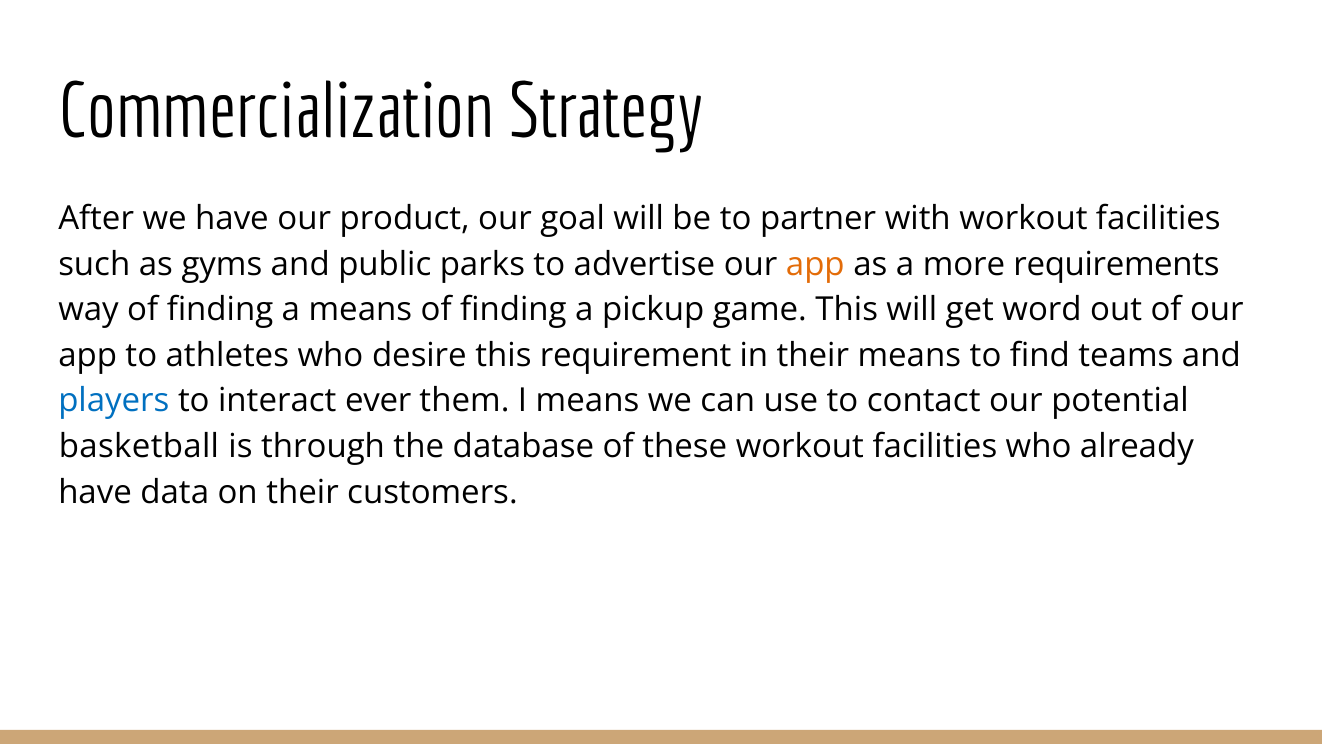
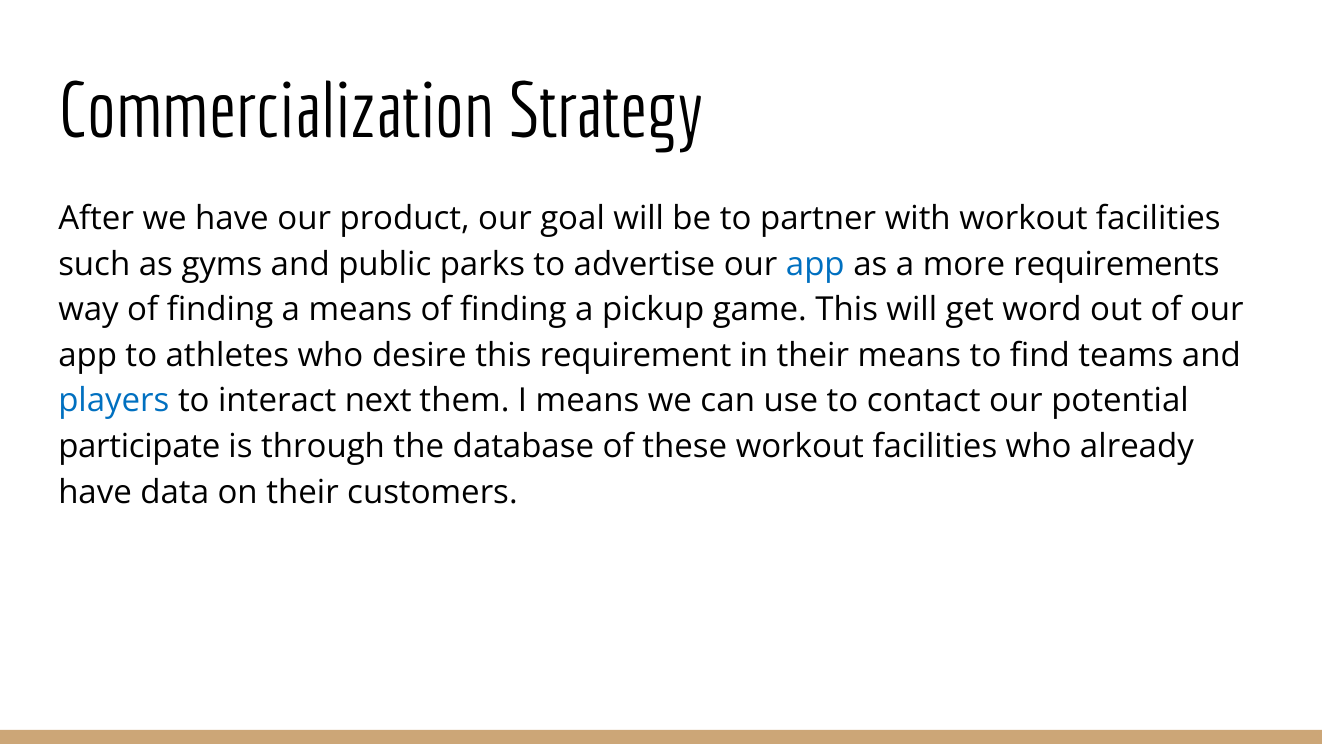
app at (815, 264) colour: orange -> blue
ever: ever -> next
basketball: basketball -> participate
